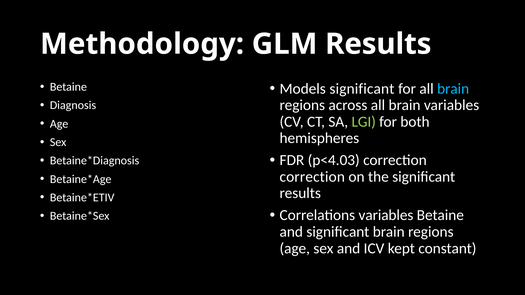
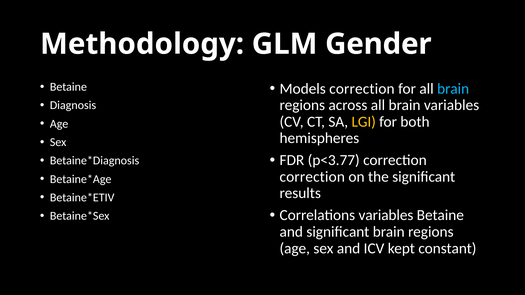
GLM Results: Results -> Gender
Models significant: significant -> correction
LGI colour: light green -> yellow
p<4.03: p<4.03 -> p<3.77
